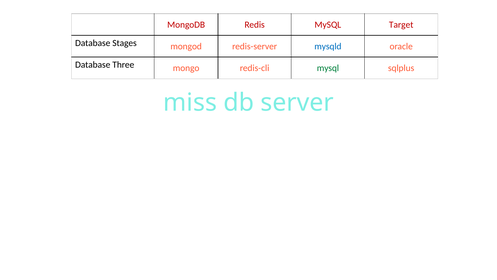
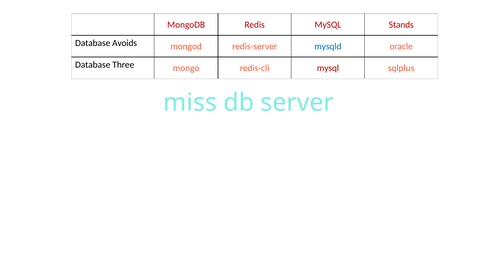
Target: Target -> Stands
Stages: Stages -> Avoids
mysql at (328, 68) colour: green -> red
